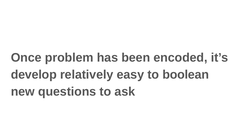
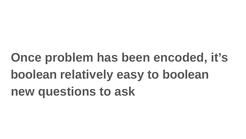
develop at (34, 74): develop -> boolean
